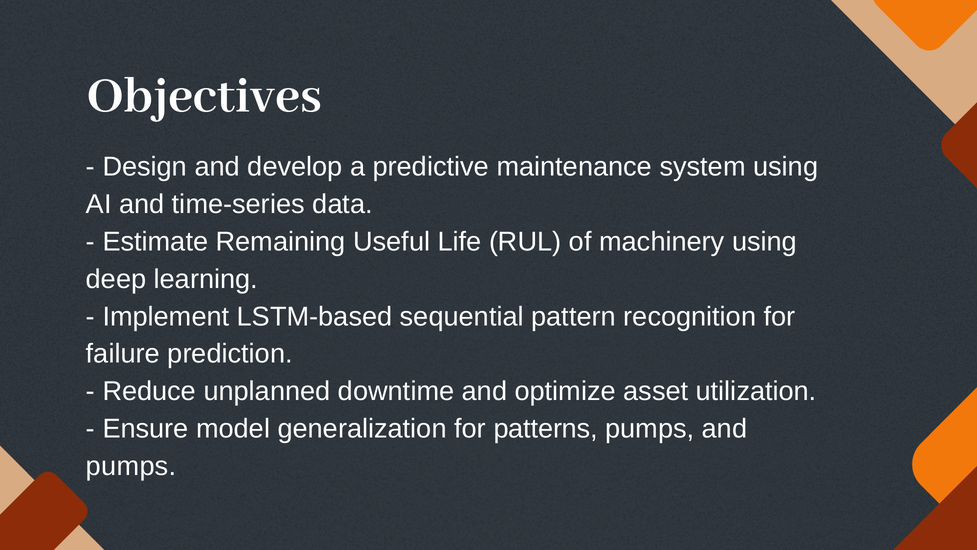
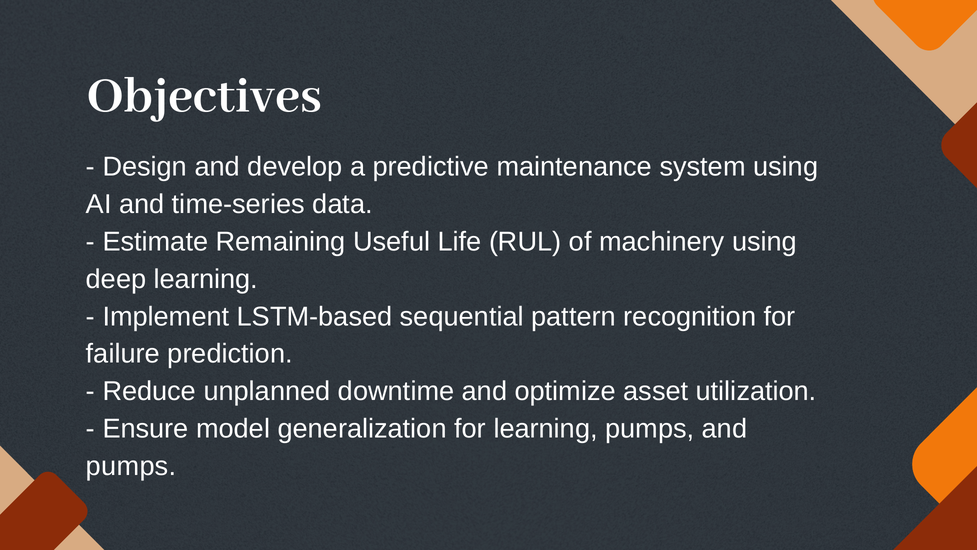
for patterns: patterns -> learning
